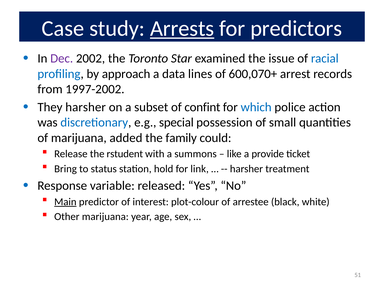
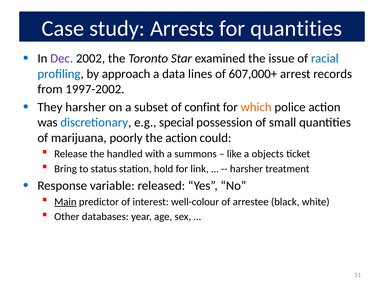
Arrests underline: present -> none
for predictors: predictors -> quantities
600,070+: 600,070+ -> 607,000+
which colour: blue -> orange
added: added -> poorly
the family: family -> action
rstudent: rstudent -> handled
provide: provide -> objects
plot-colour: plot-colour -> well-colour
Other marijuana: marijuana -> databases
